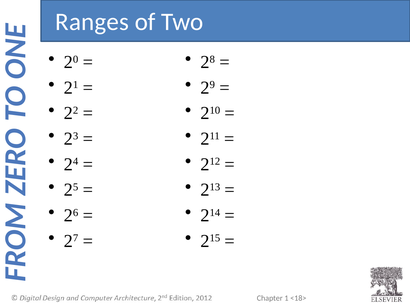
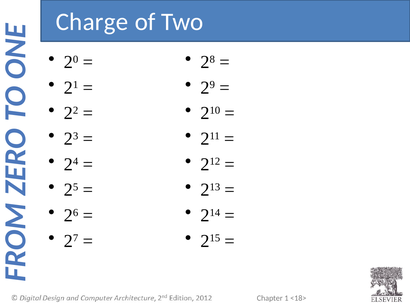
Ranges: Ranges -> Charge
